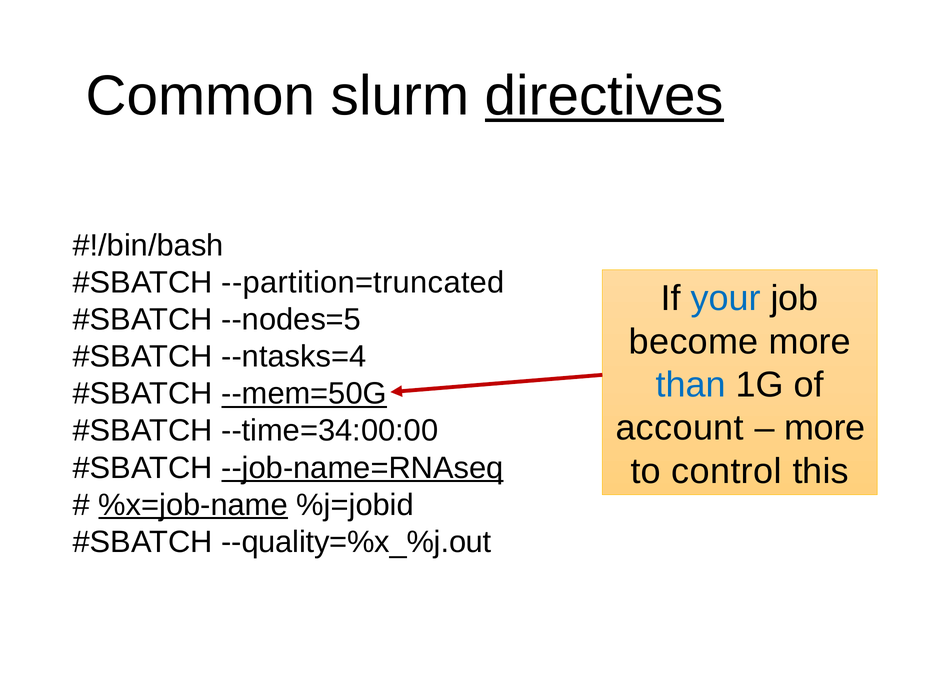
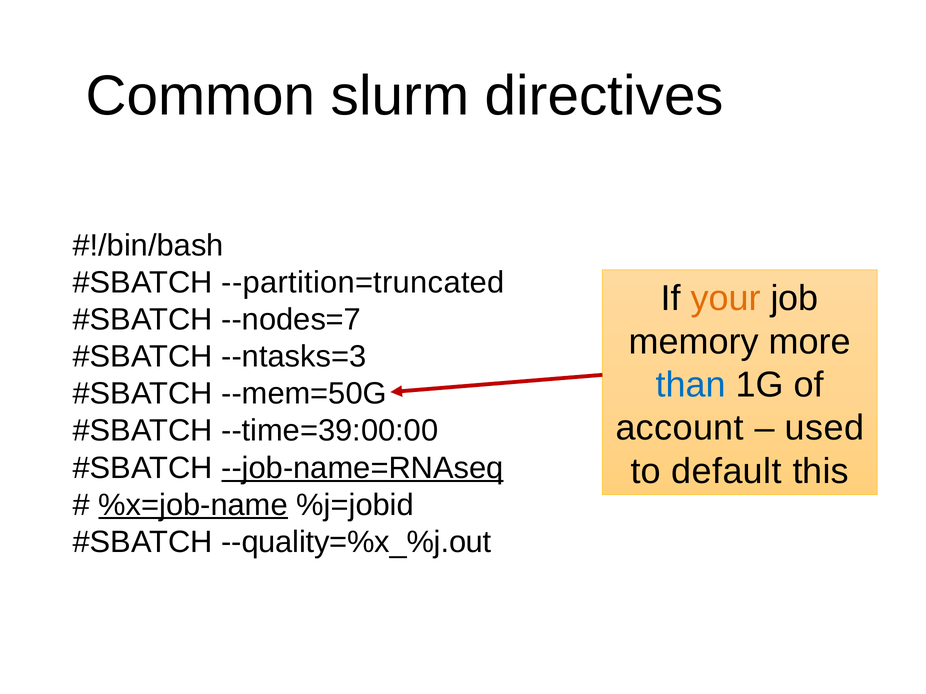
directives underline: present -> none
your colour: blue -> orange
--nodes=5: --nodes=5 -> --nodes=7
become: become -> memory
--ntasks=4: --ntasks=4 -> --ntasks=3
--mem=50G underline: present -> none
more at (825, 428): more -> used
--time=34:00:00: --time=34:00:00 -> --time=39:00:00
control: control -> default
